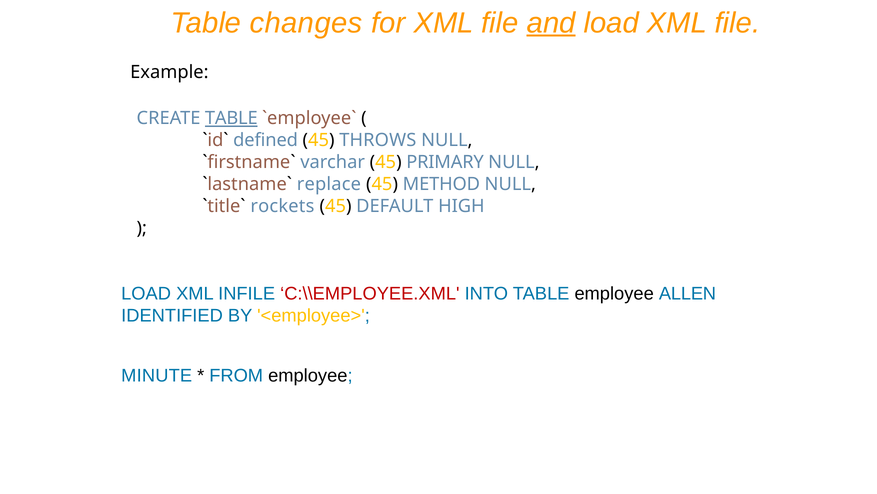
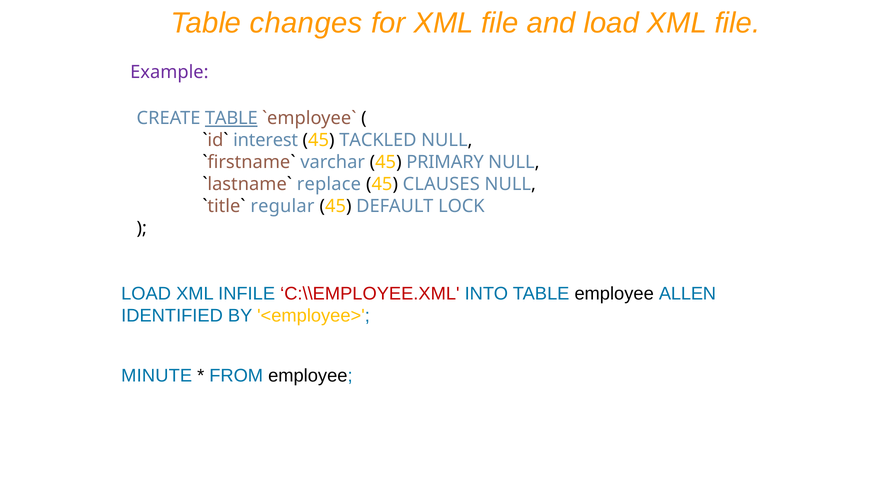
and underline: present -> none
Example colour: black -> purple
defined: defined -> interest
THROWS: THROWS -> TACKLED
METHOD: METHOD -> CLAUSES
rockets: rockets -> regular
HIGH: HIGH -> LOCK
